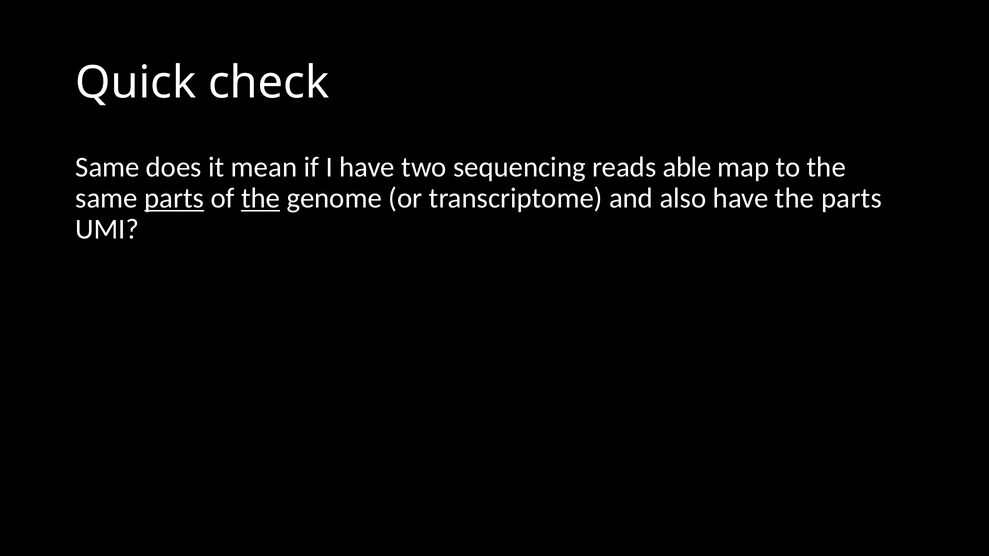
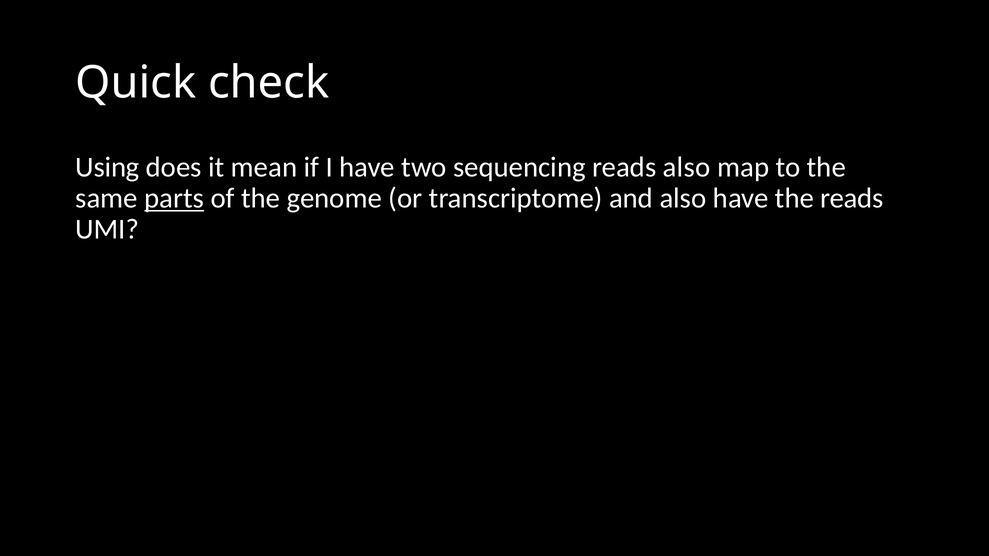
Same at (107, 167): Same -> Using
reads able: able -> also
the at (261, 198) underline: present -> none
the parts: parts -> reads
